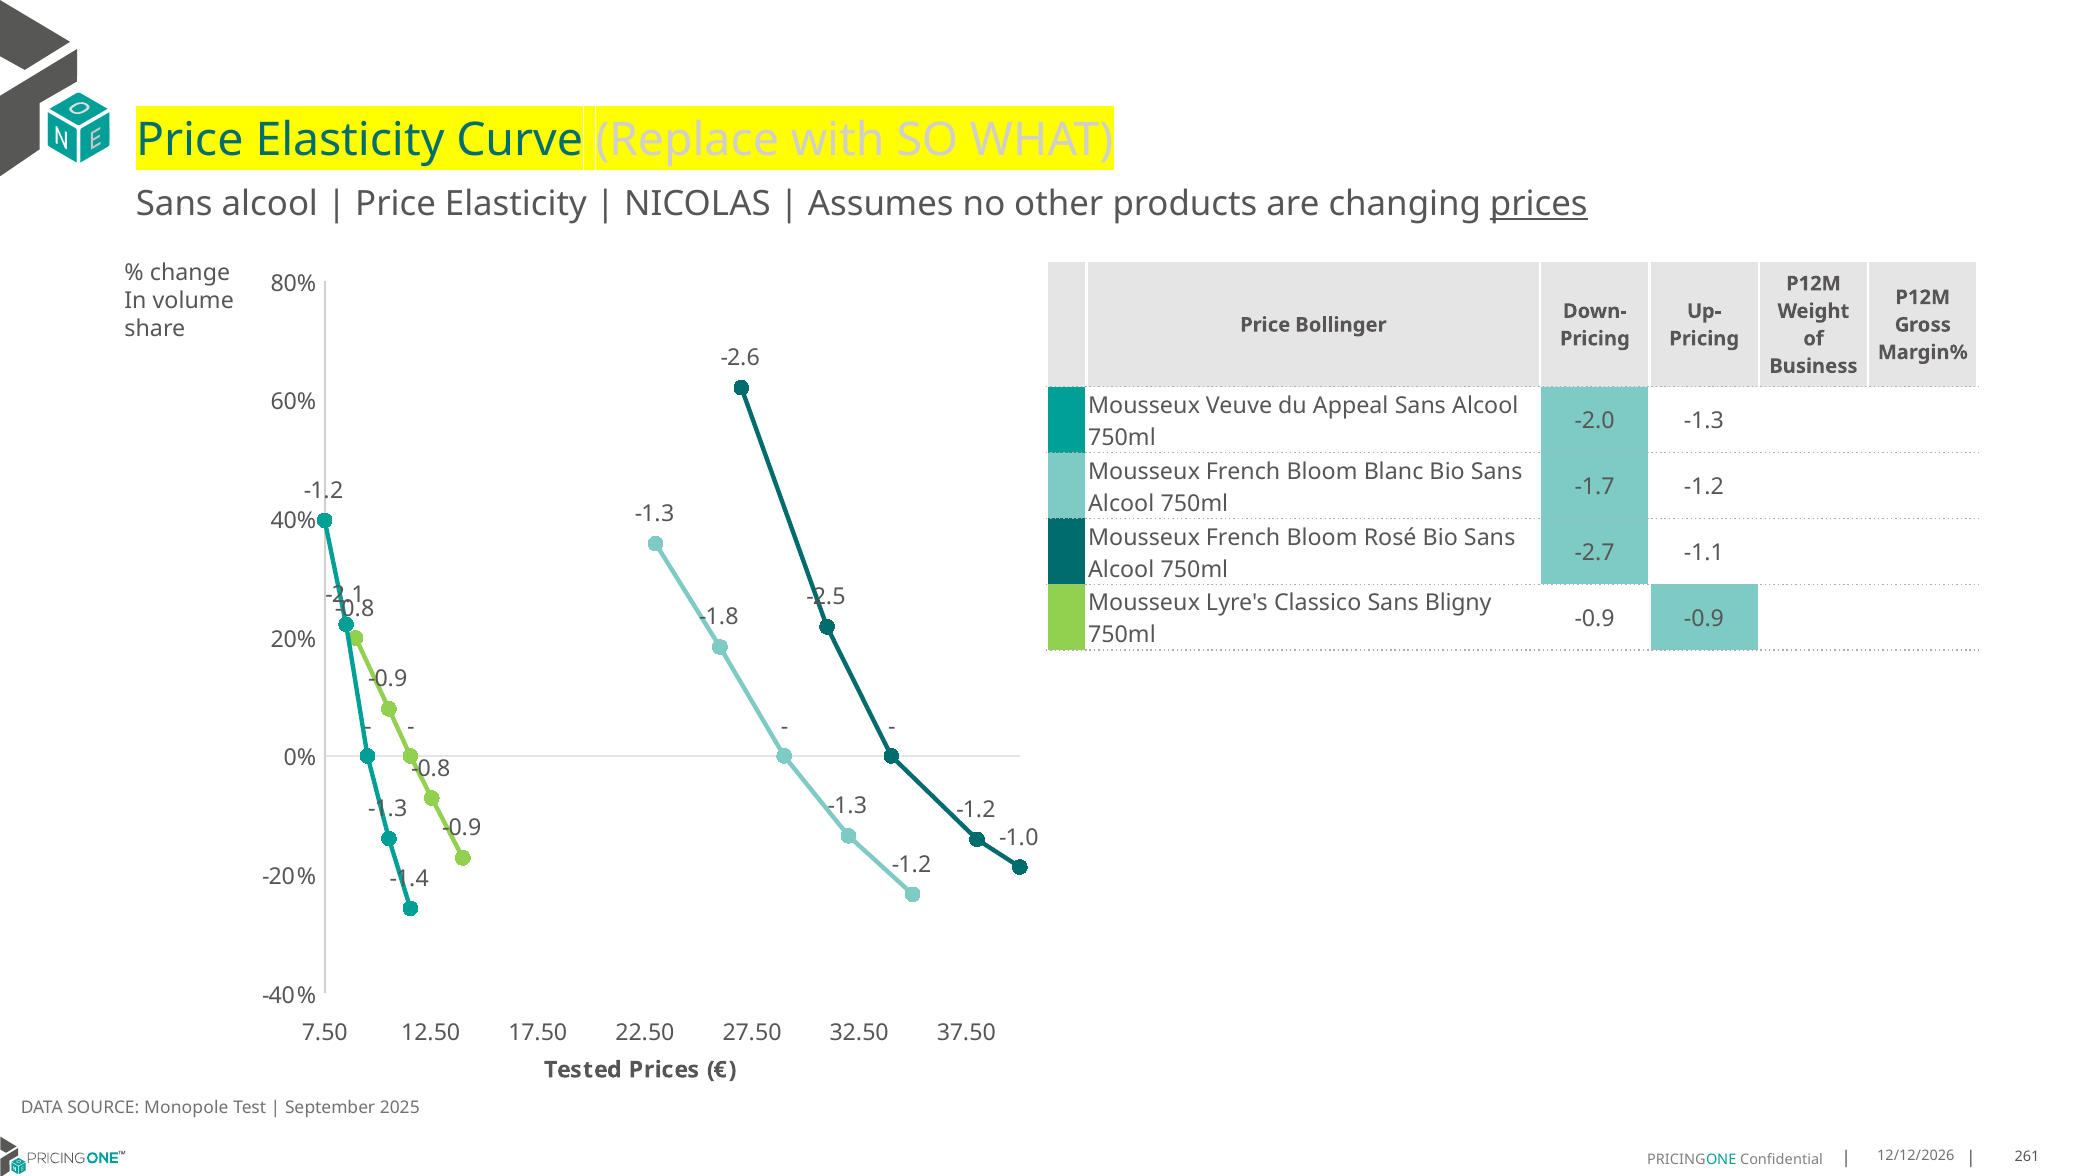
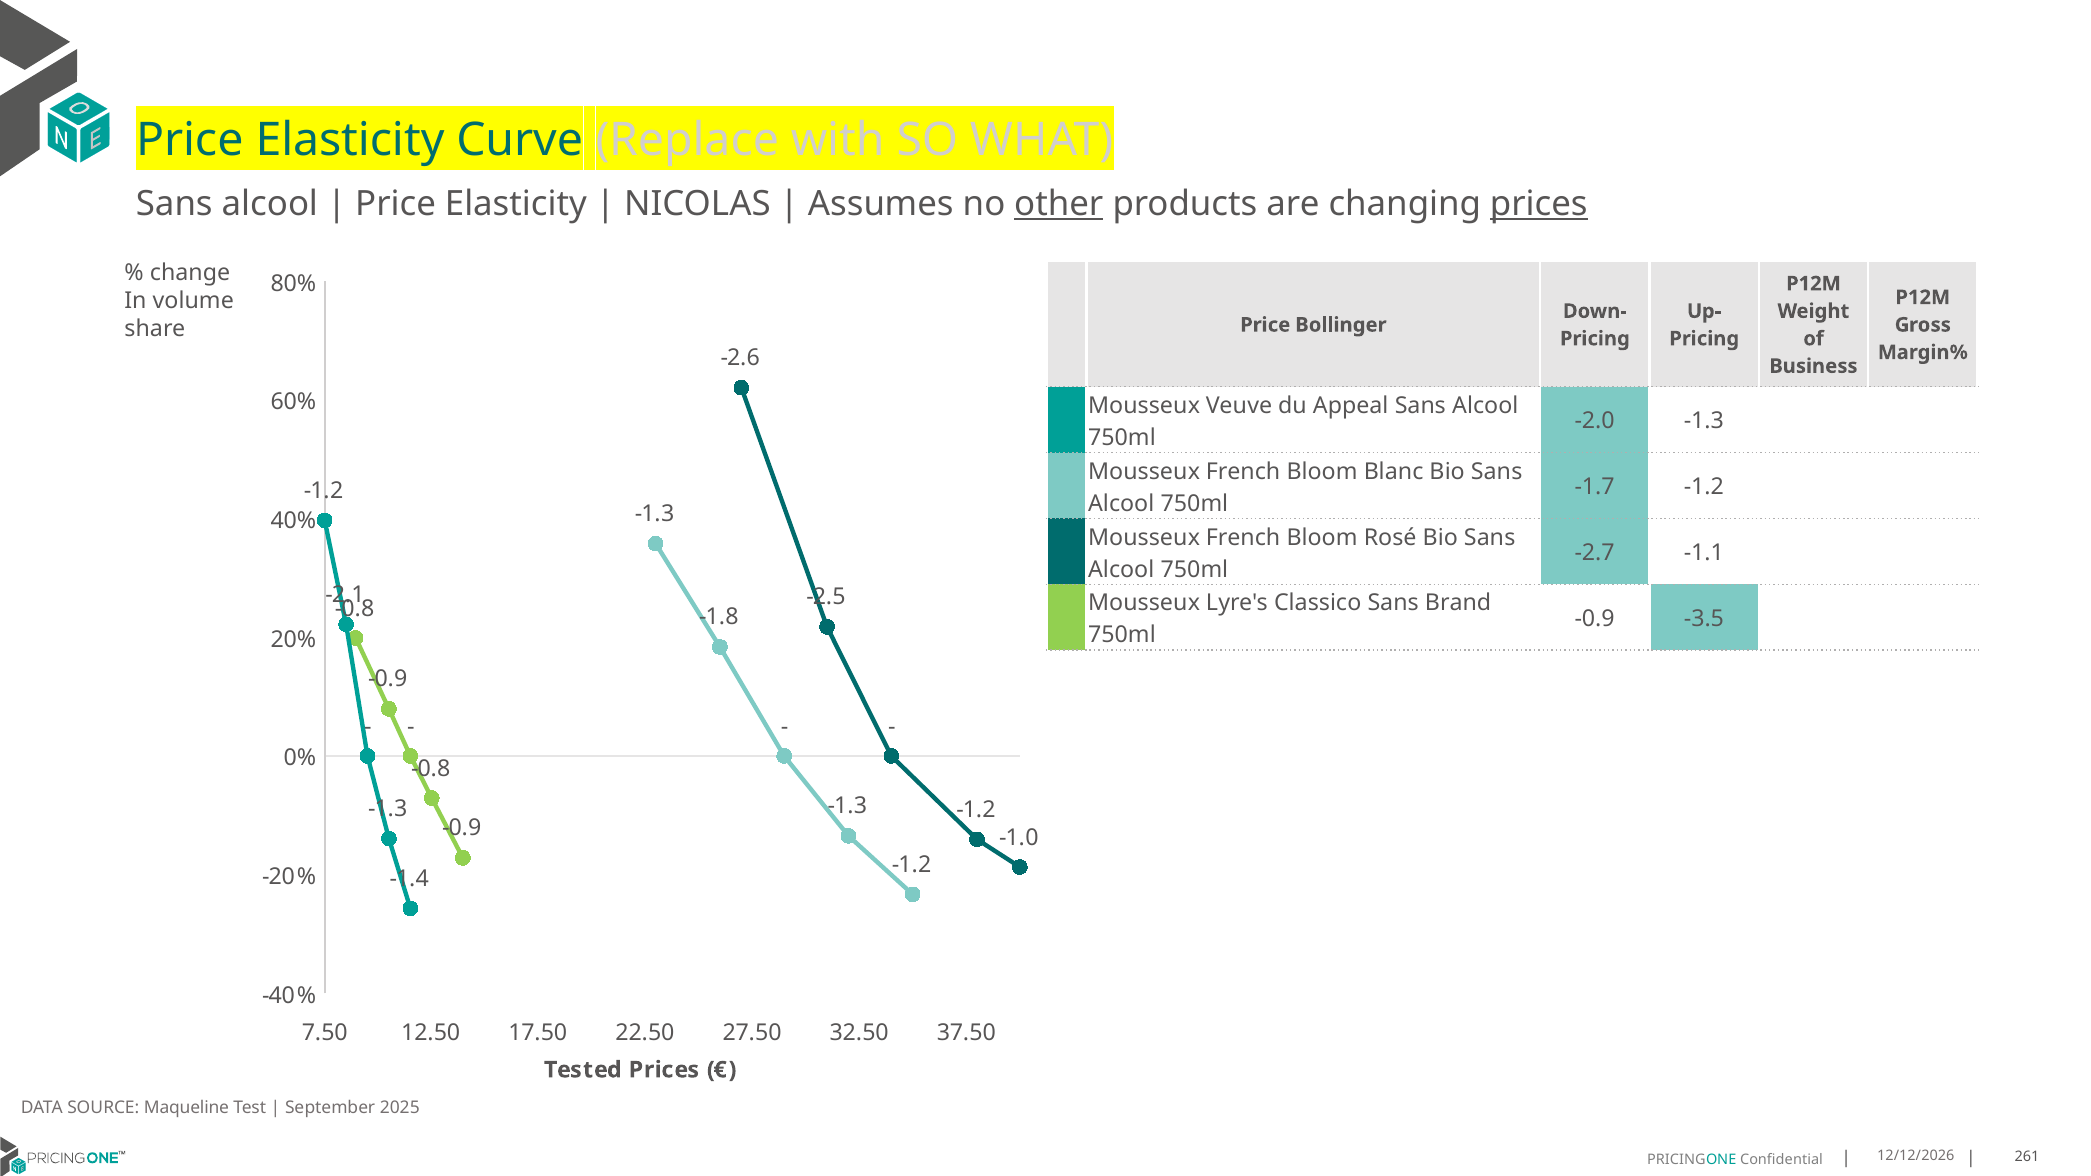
other underline: none -> present
Bligny: Bligny -> Brand
-0.9 -0.9: -0.9 -> -3.5
Monopole: Monopole -> Maqueline
